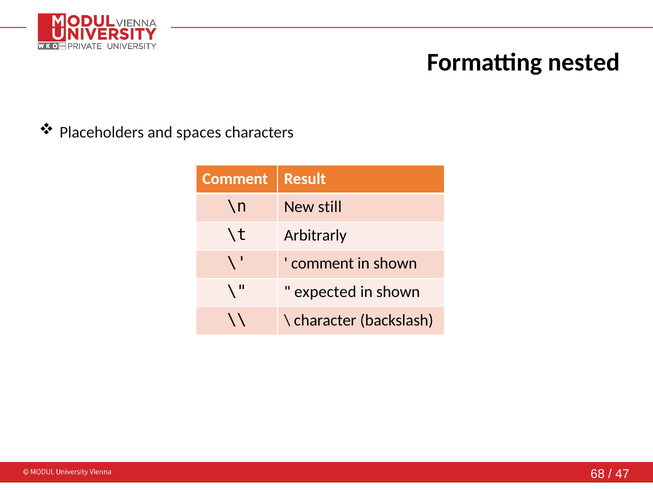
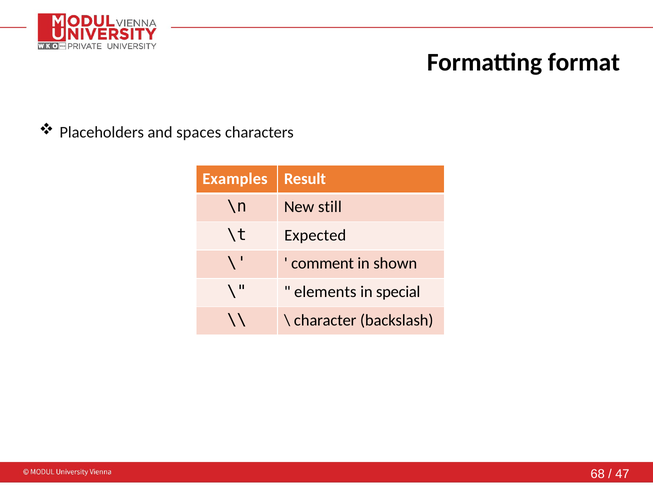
nested: nested -> format
Comment at (235, 179): Comment -> Examples
Arbitrarly: Arbitrarly -> Expected
expected: expected -> elements
shown at (398, 292): shown -> special
